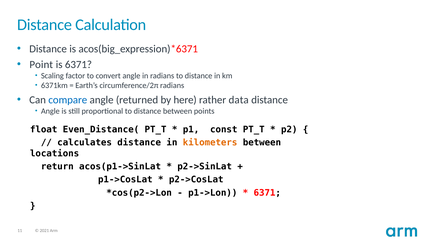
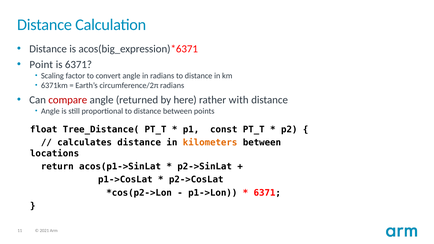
compare colour: blue -> red
data: data -> with
Even_Distance(: Even_Distance( -> Tree_Distance(
